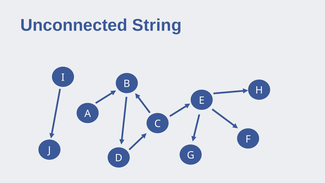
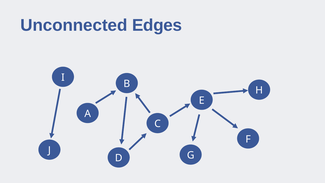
String: String -> Edges
